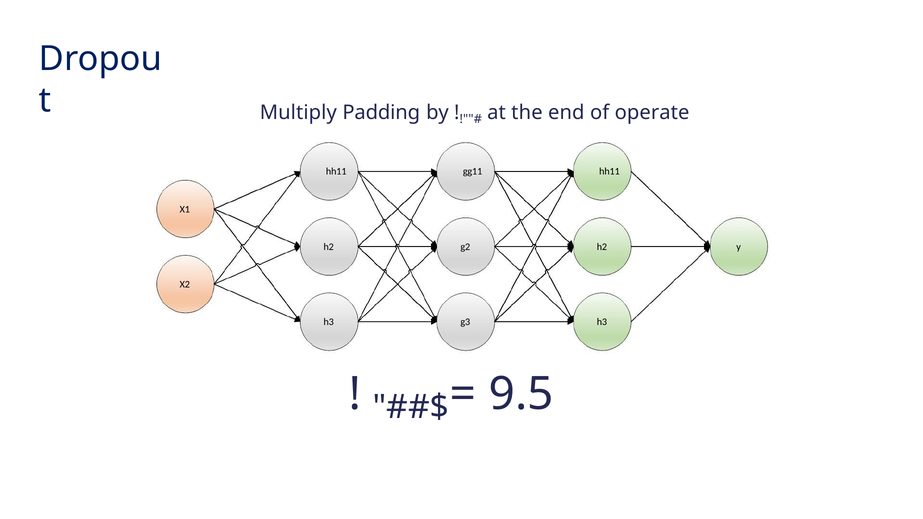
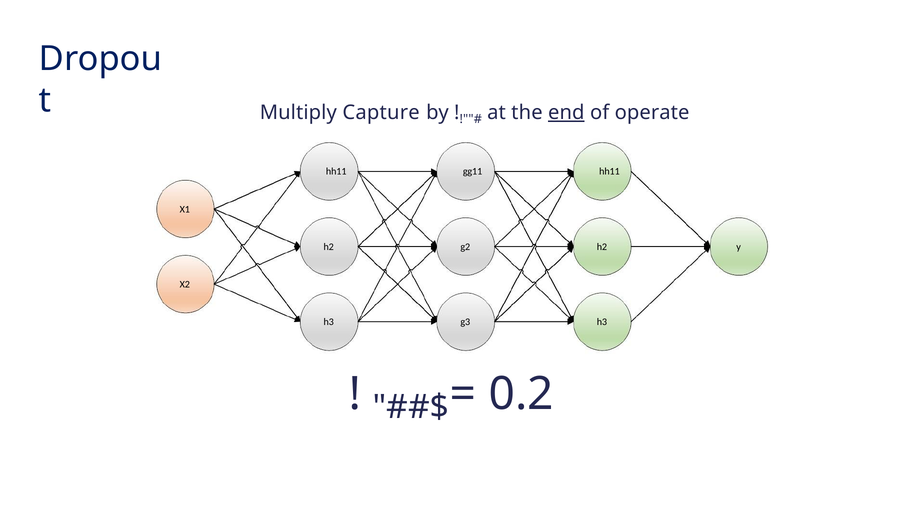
Padding: Padding -> Capture
end underline: none -> present
9.5: 9.5 -> 0.2
